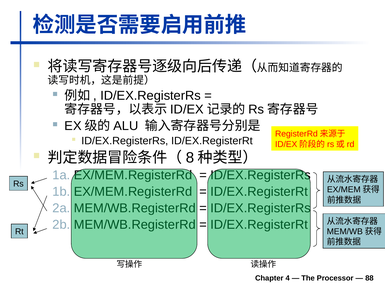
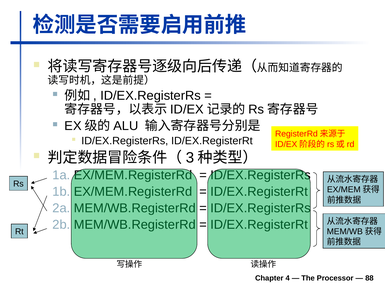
8: 8 -> 3
